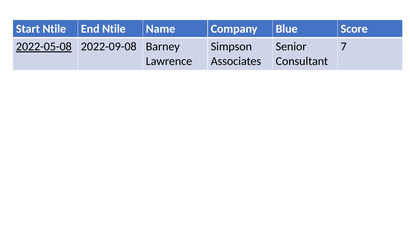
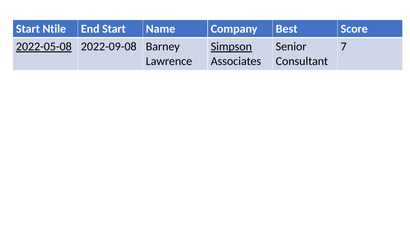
End Ntile: Ntile -> Start
Blue: Blue -> Best
Simpson underline: none -> present
